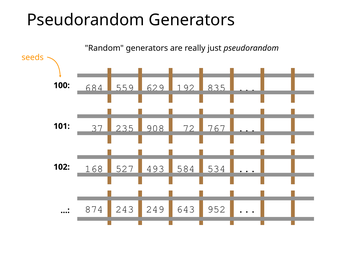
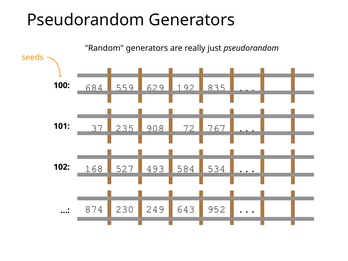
243: 243 -> 230
